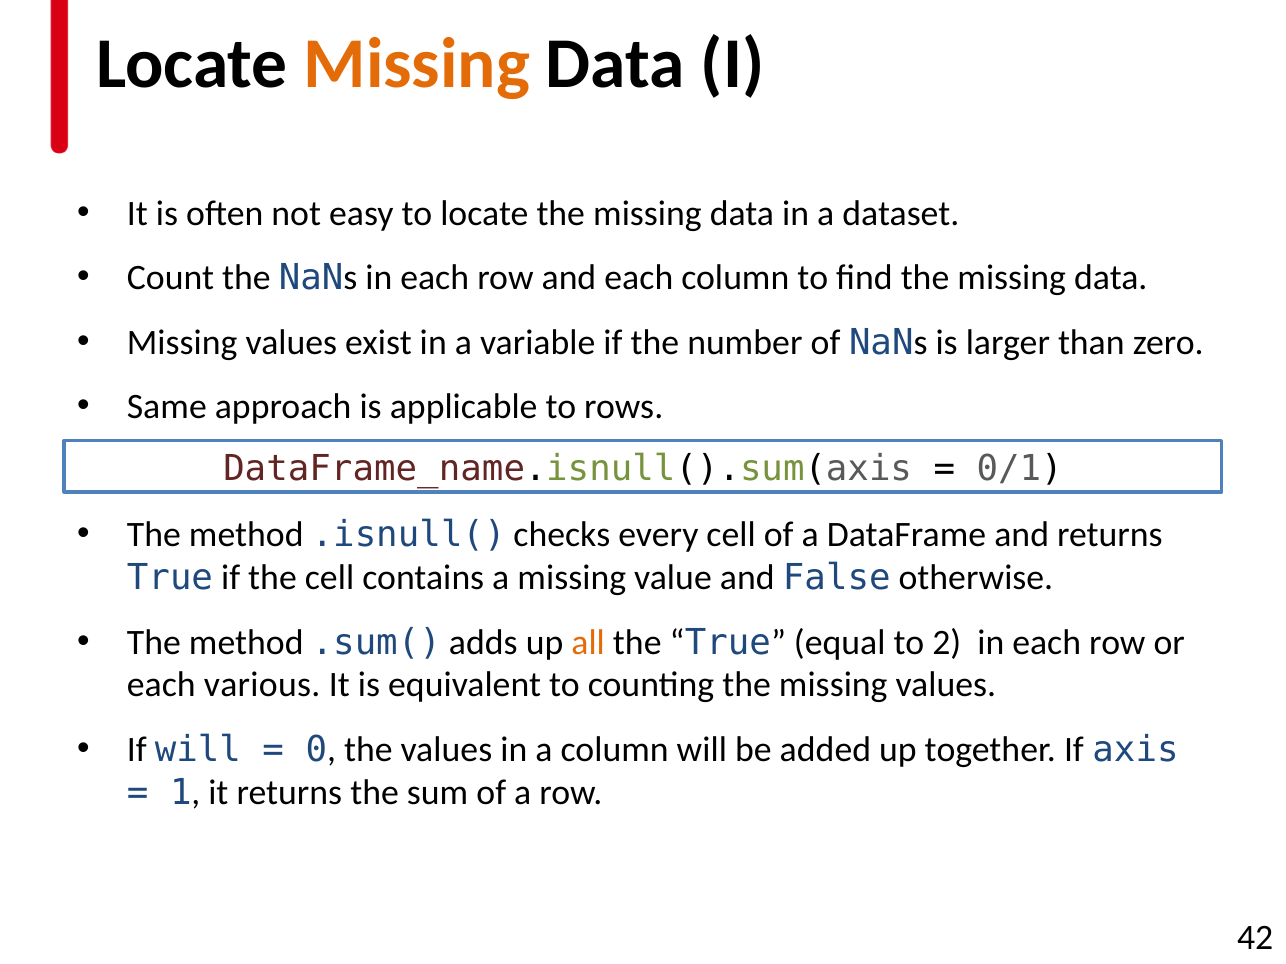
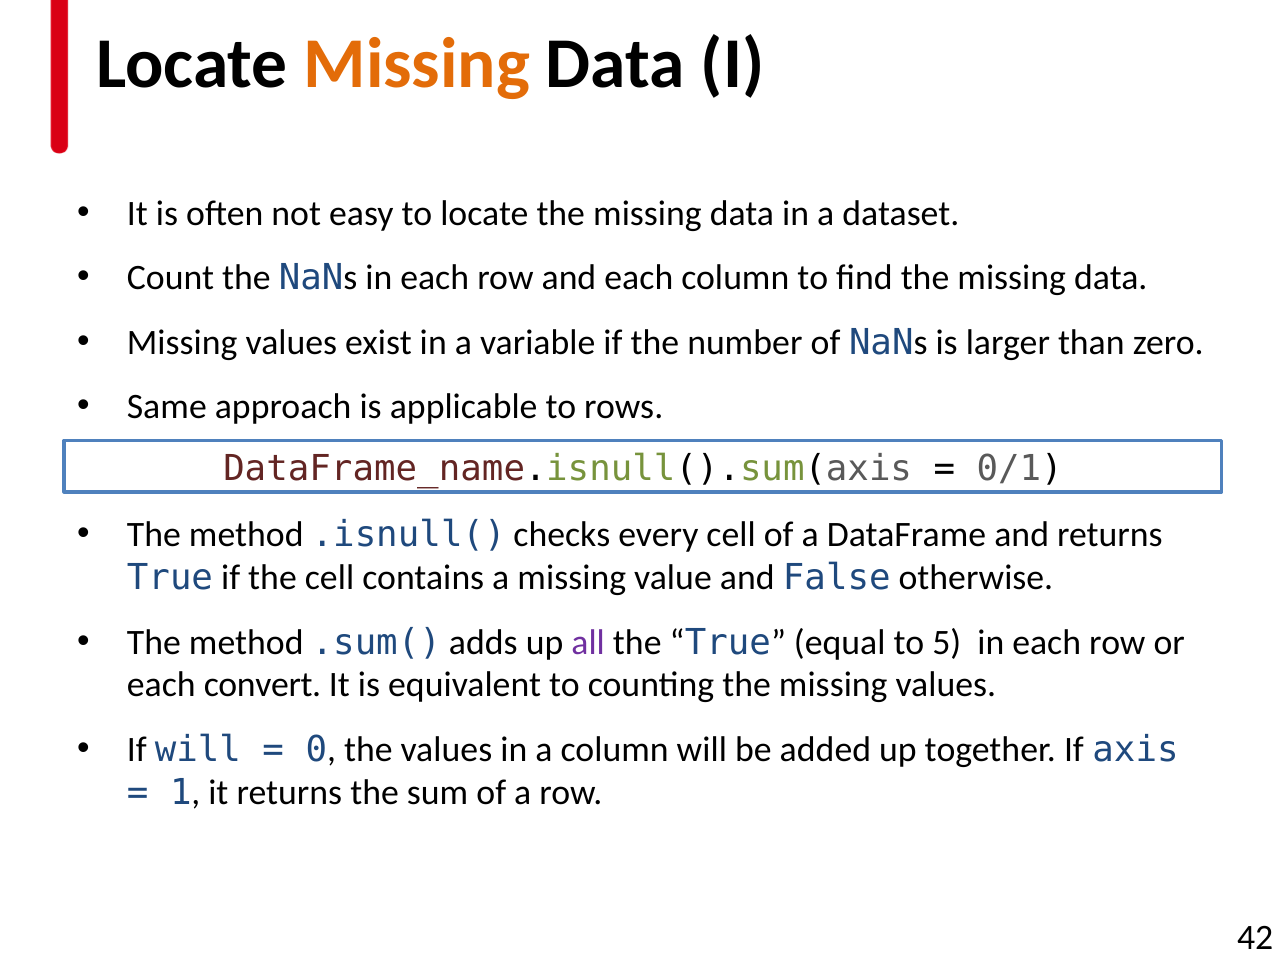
all colour: orange -> purple
2: 2 -> 5
various: various -> convert
